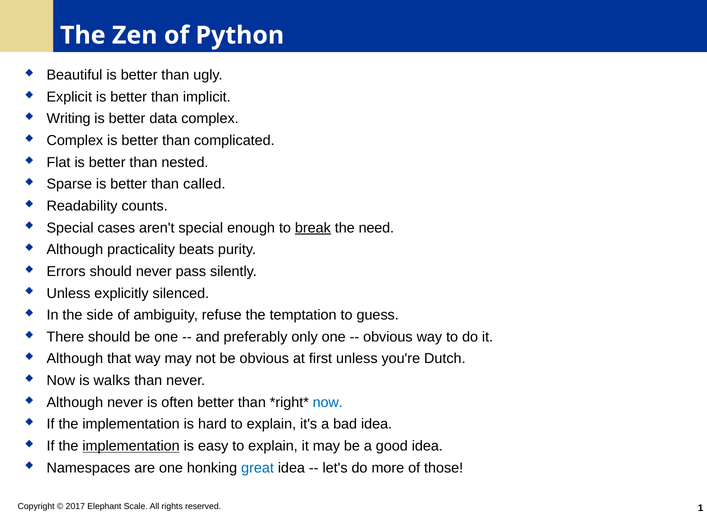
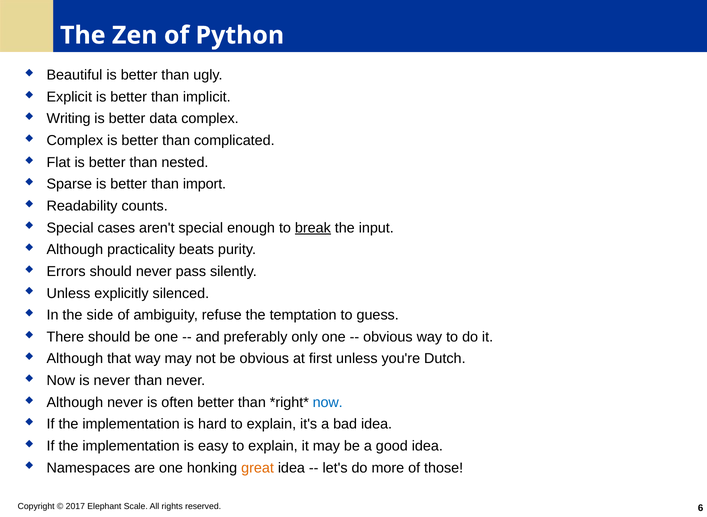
called: called -> import
need: need -> input
is walks: walks -> never
implementation at (131, 446) underline: present -> none
great colour: blue -> orange
1: 1 -> 6
